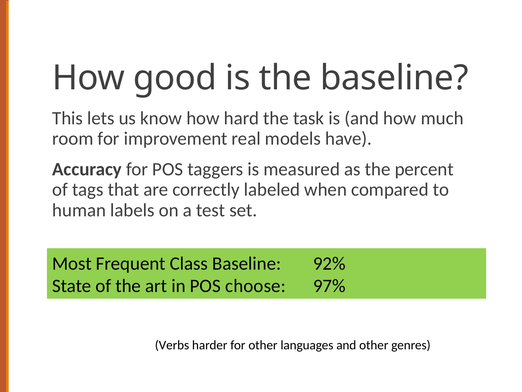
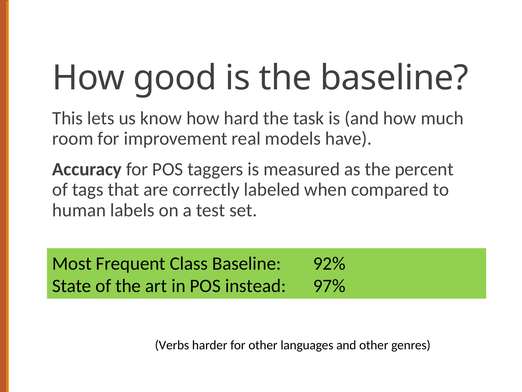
choose: choose -> instead
